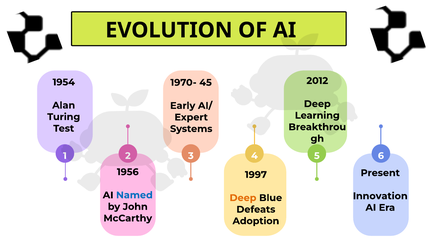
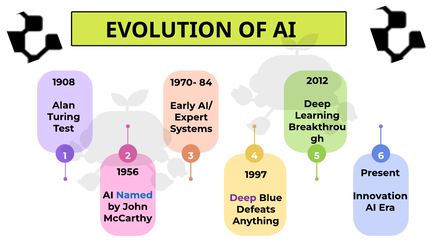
1954: 1954 -> 1908
45: 45 -> 84
Deep at (243, 198) colour: orange -> purple
Adoption: Adoption -> Anything
